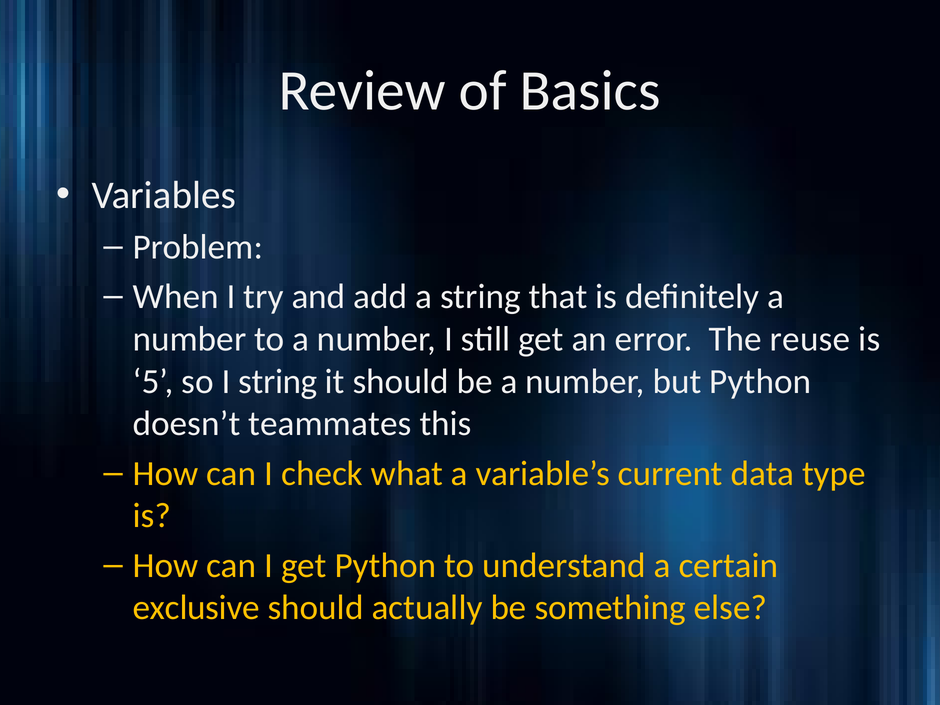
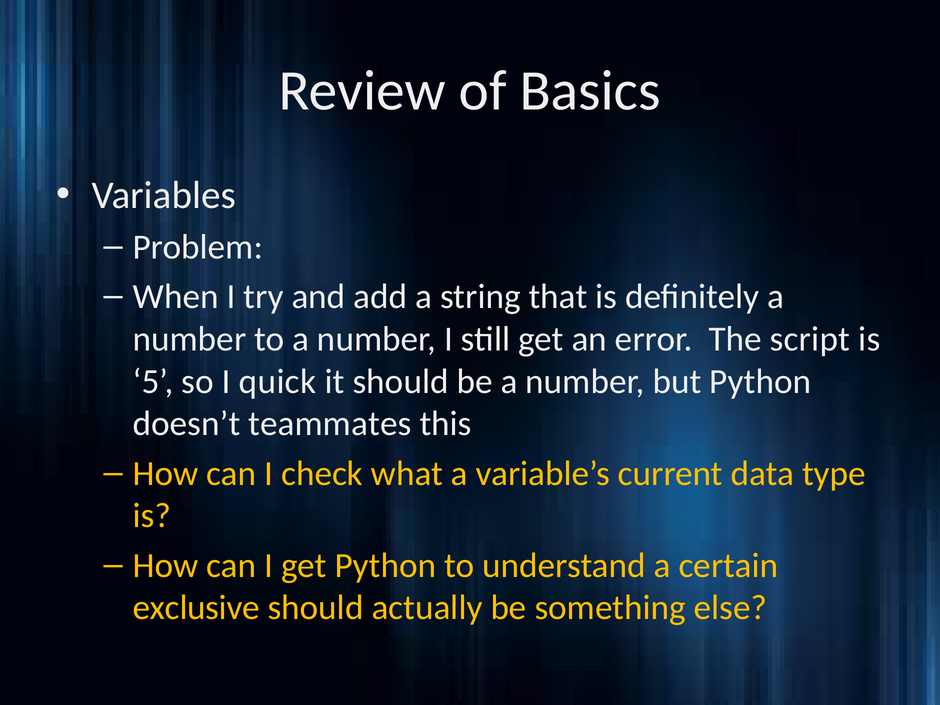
reuse: reuse -> script
I string: string -> quick
